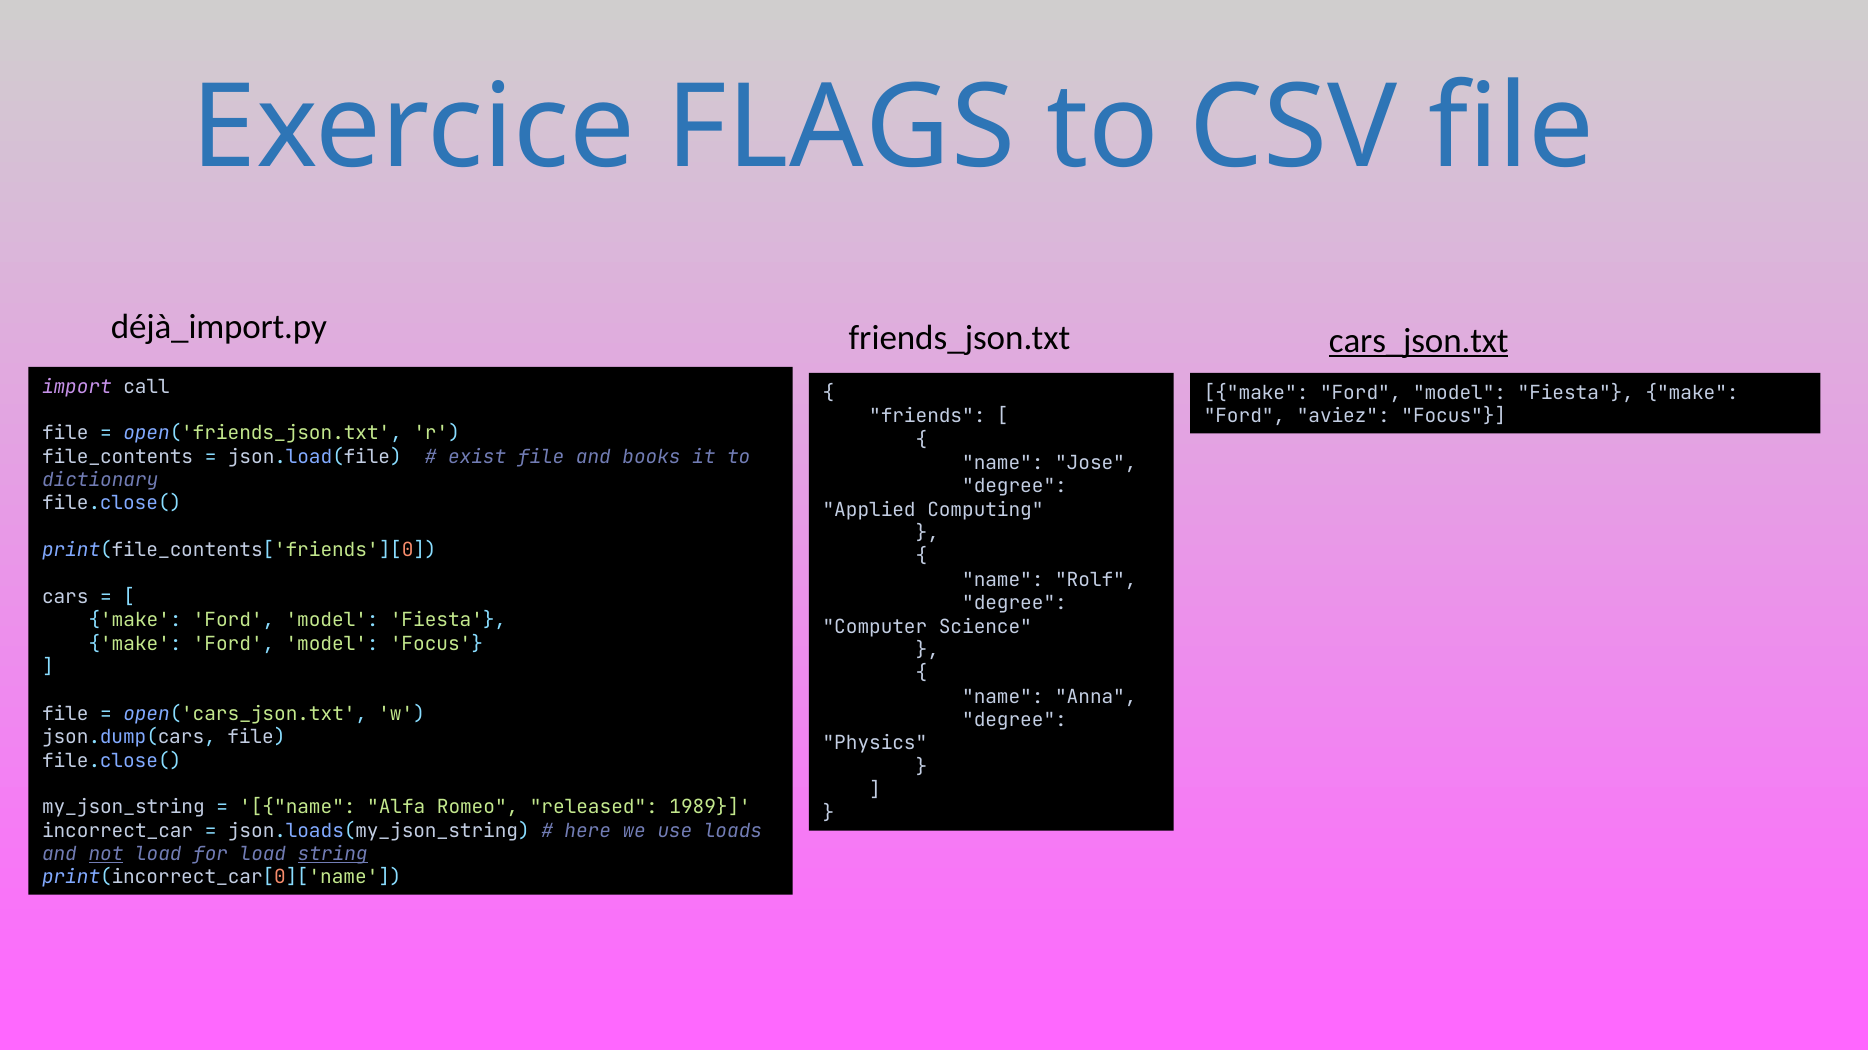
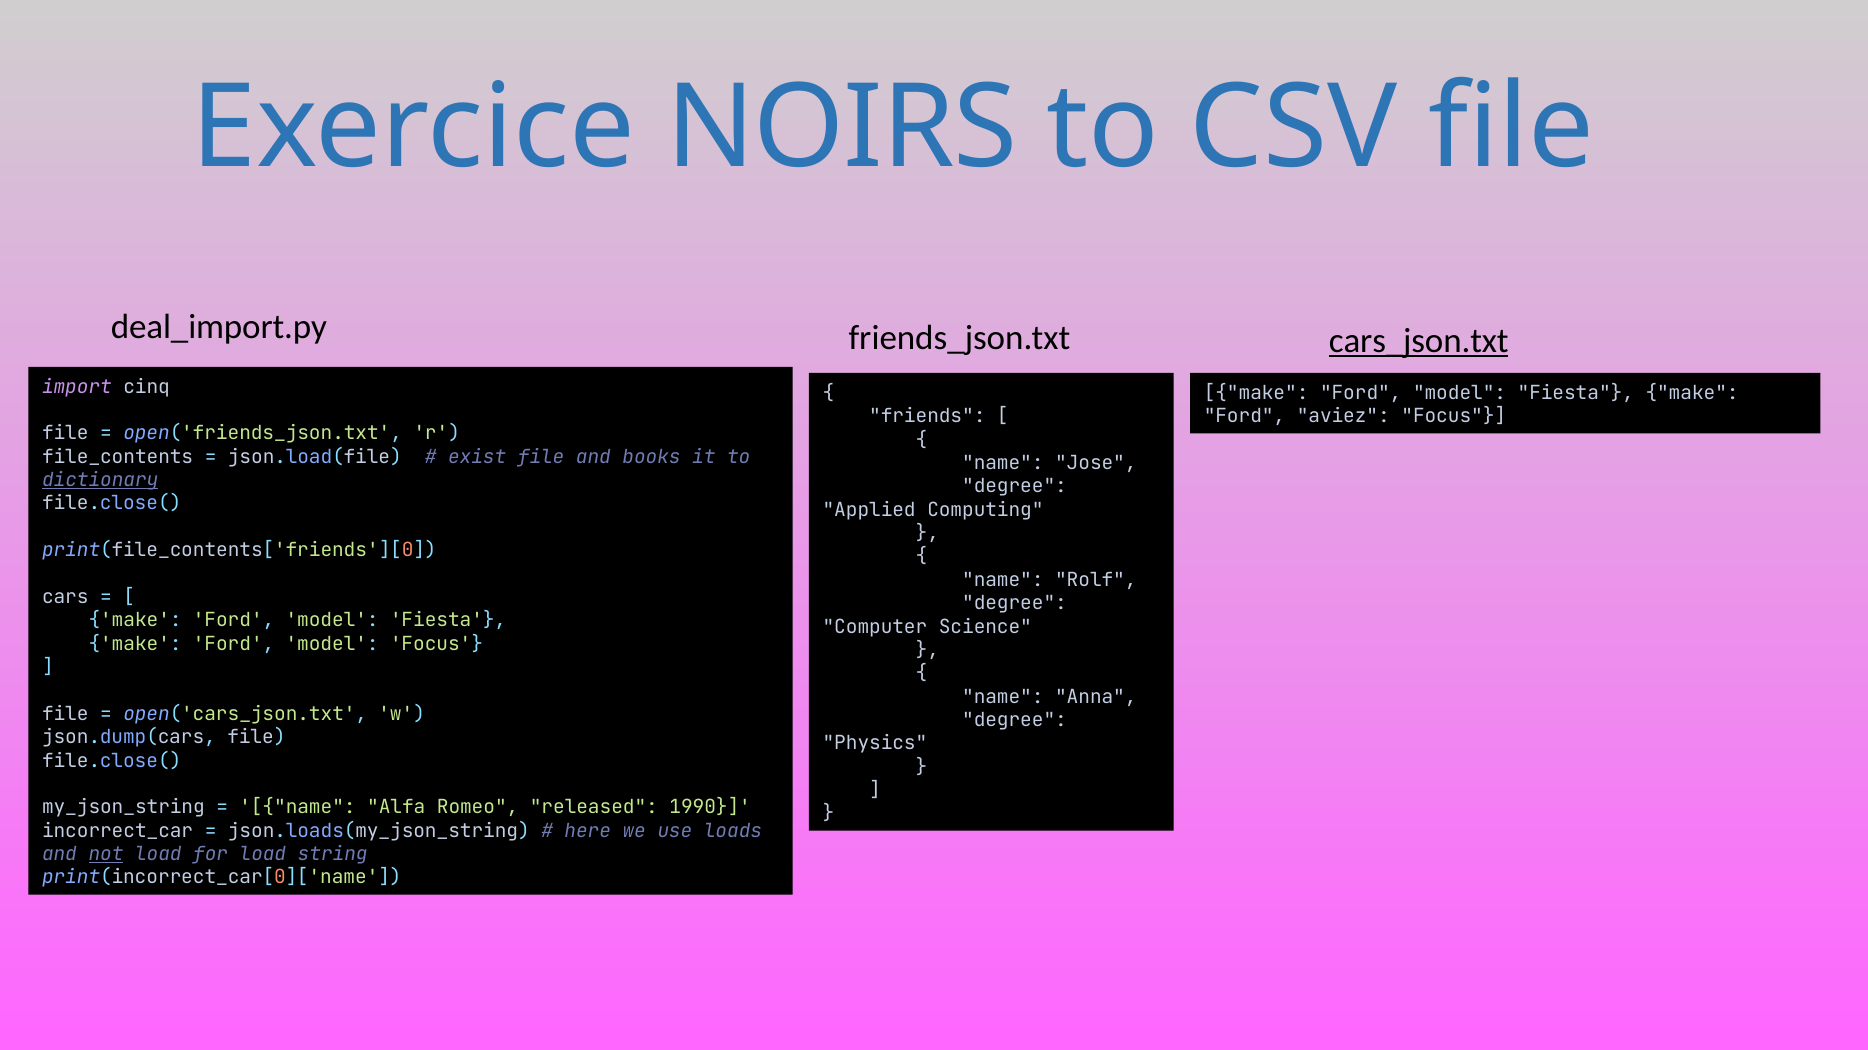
FLAGS: FLAGS -> NOIRS
déjà_import.py: déjà_import.py -> deal_import.py
call: call -> cinq
dictionary underline: none -> present
1989: 1989 -> 1990
string underline: present -> none
